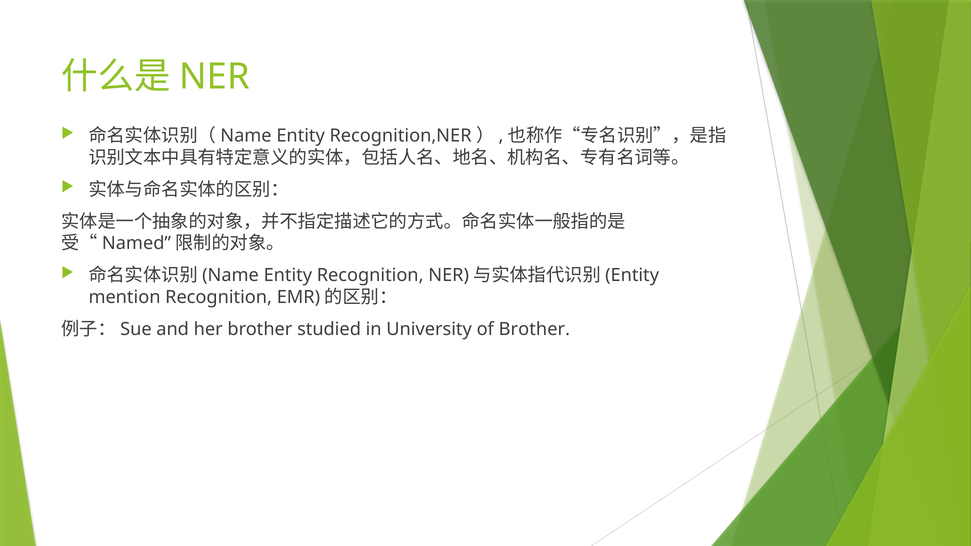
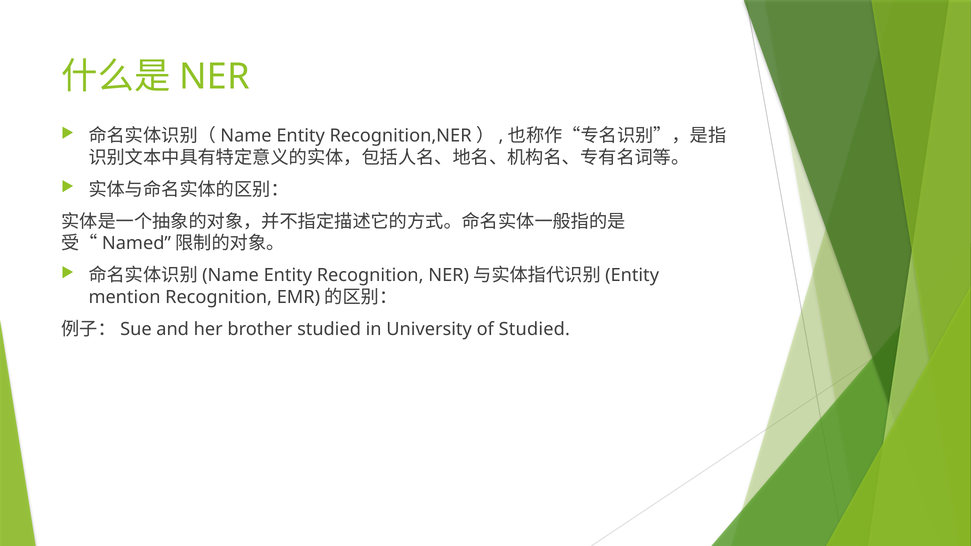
of Brother: Brother -> Studied
